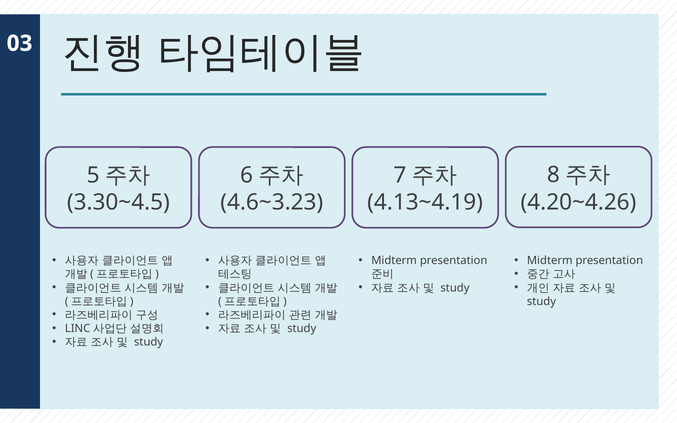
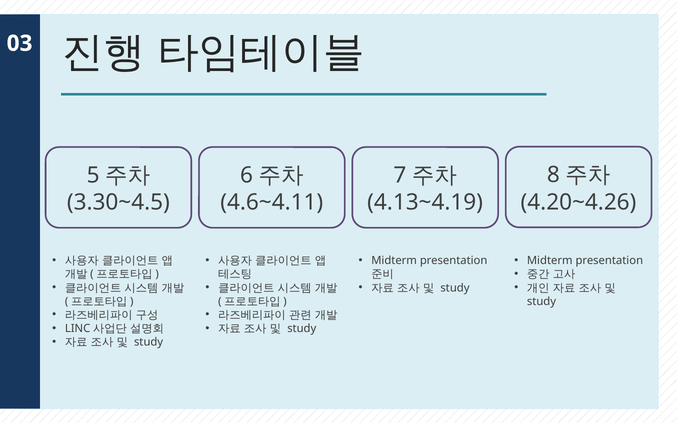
4.6~3.23: 4.6~3.23 -> 4.6~4.11
